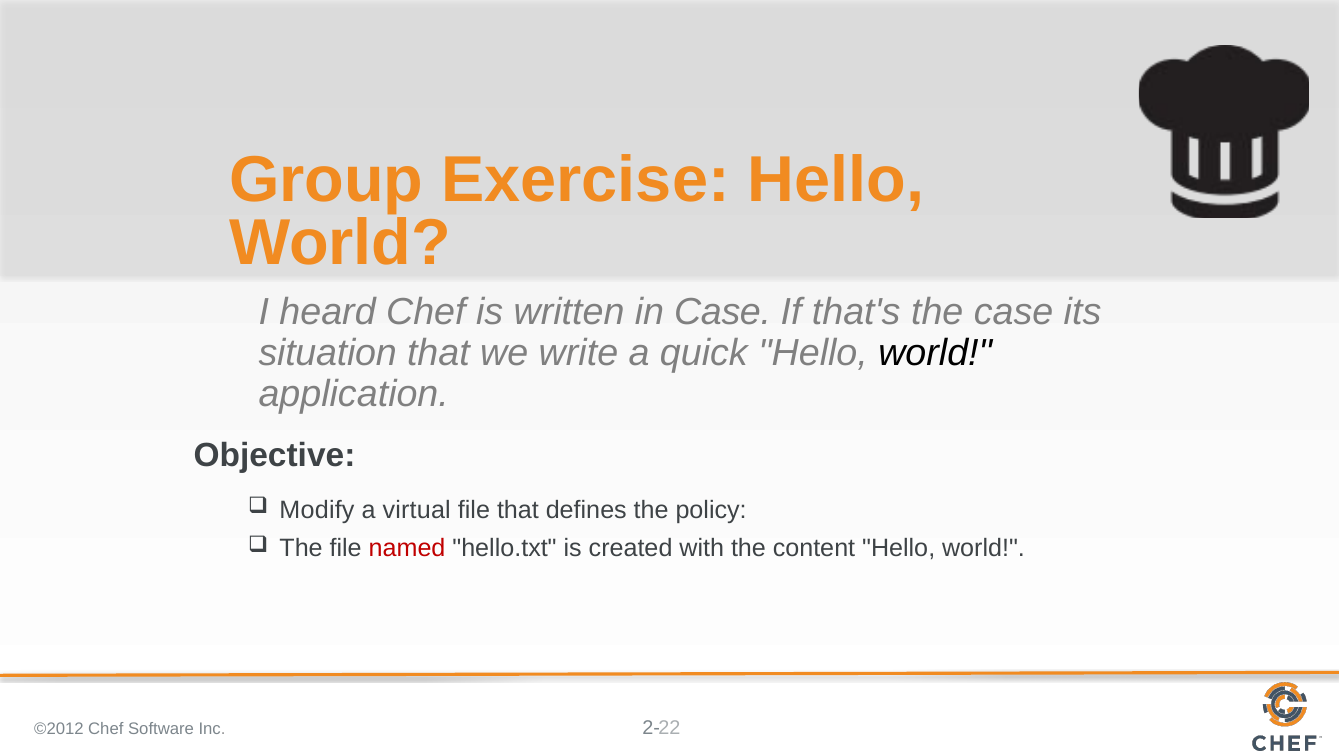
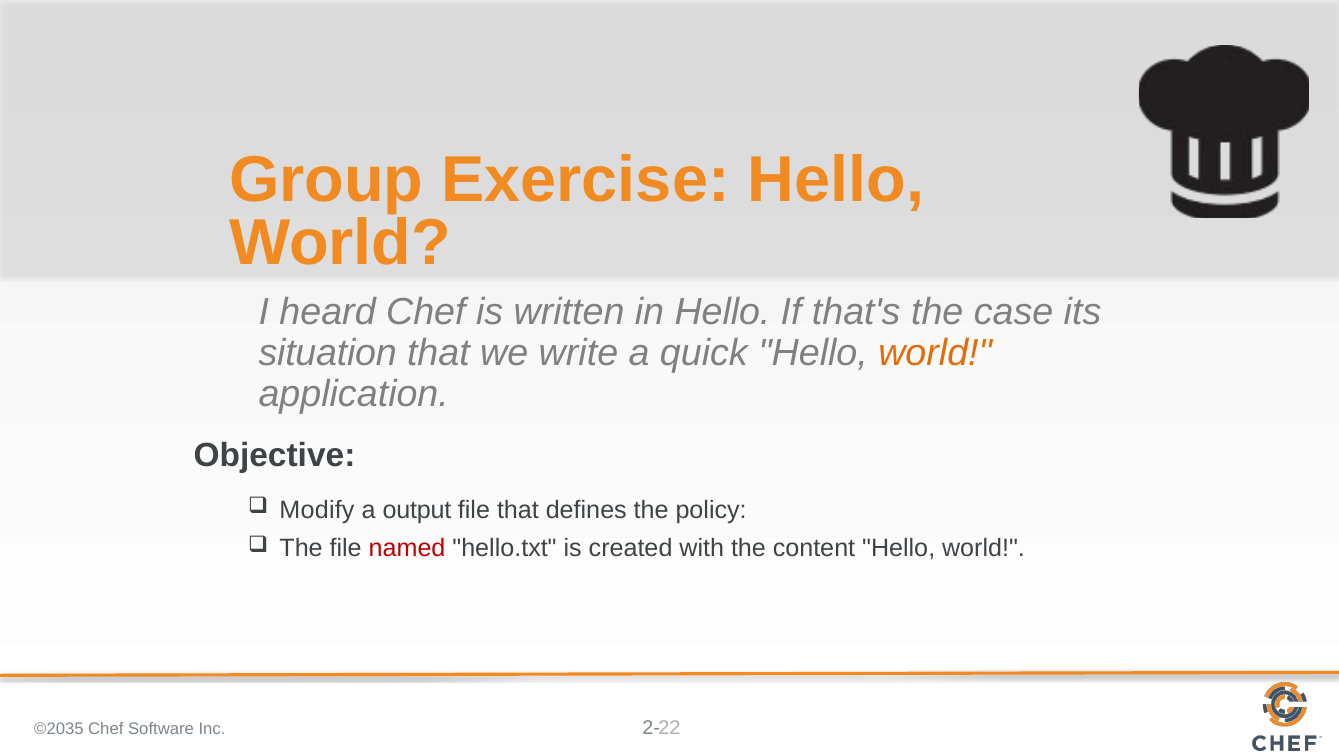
in Case: Case -> Hello
world at (935, 353) colour: black -> orange
virtual: virtual -> output
©2012: ©2012 -> ©2035
